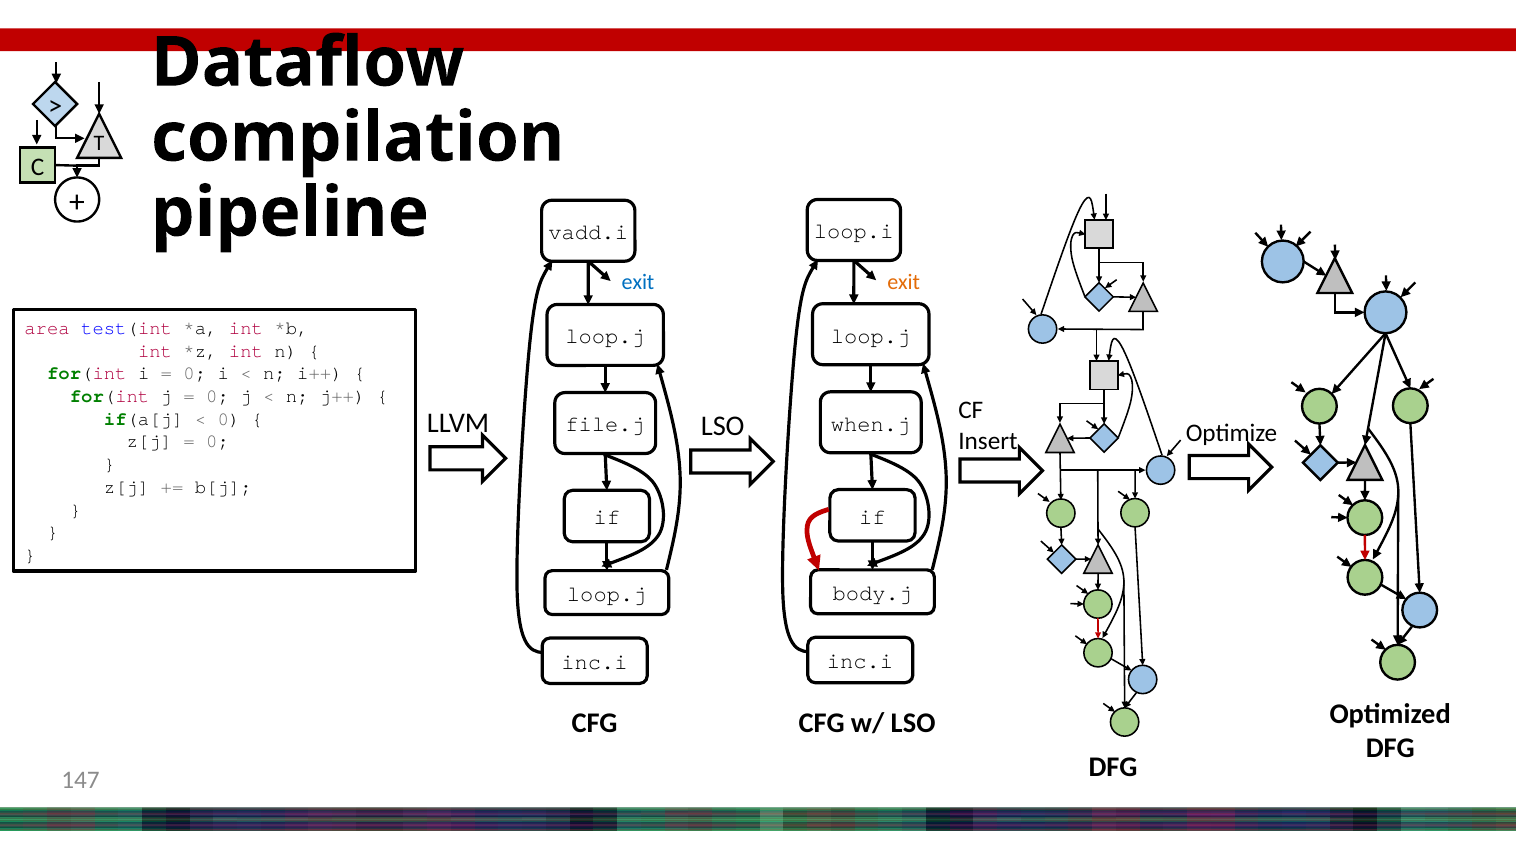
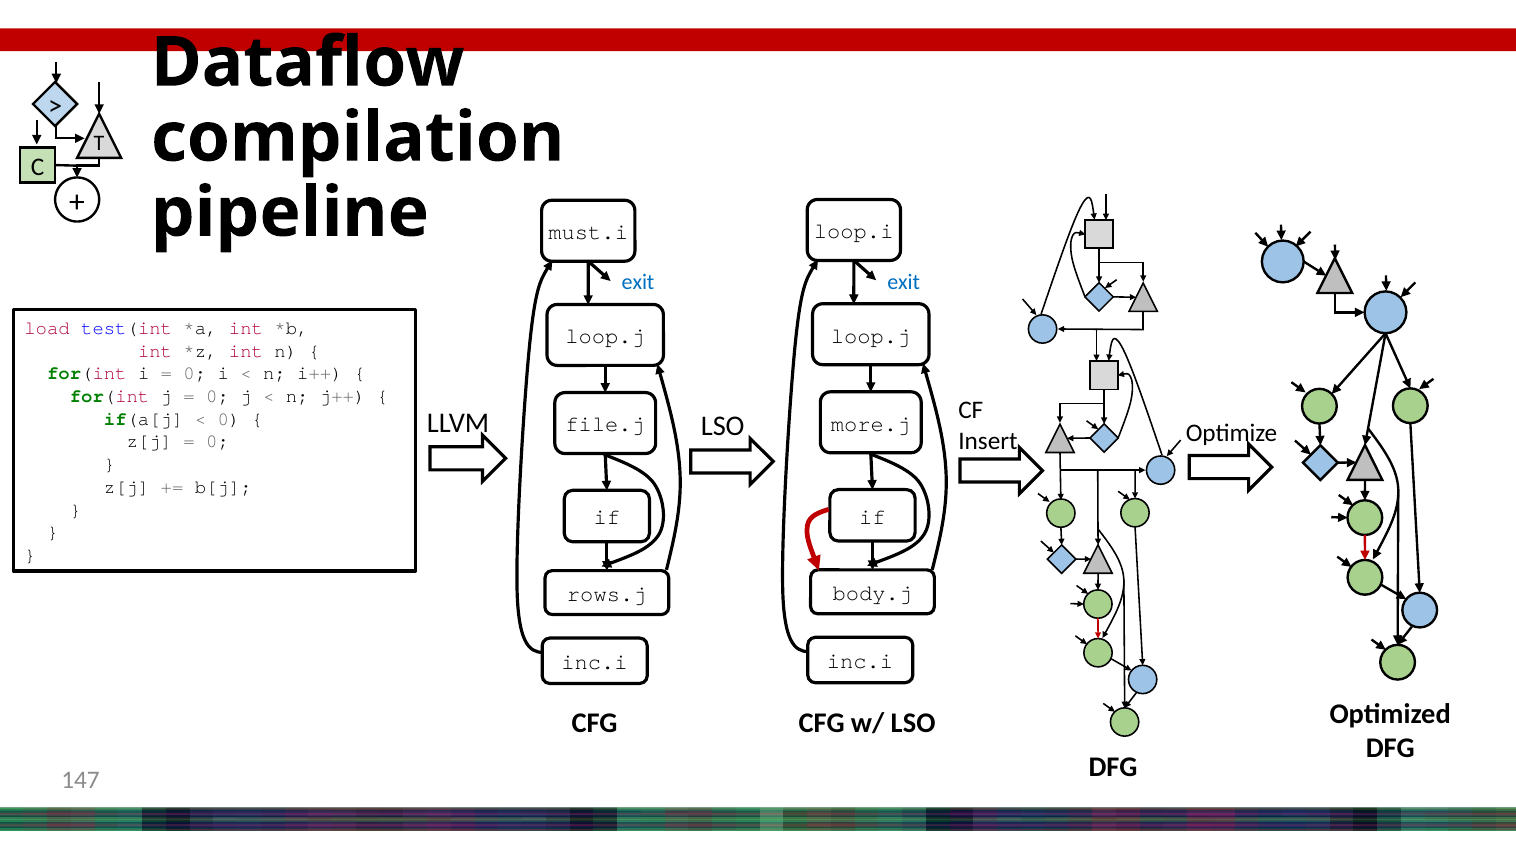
vadd.i: vadd.i -> must.i
exit at (904, 282) colour: orange -> blue
area: area -> load
when.j: when.j -> more.j
loop.j at (607, 594): loop.j -> rows.j
